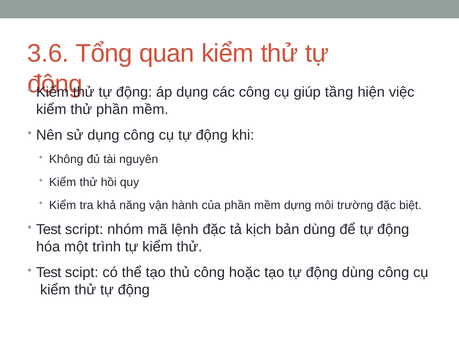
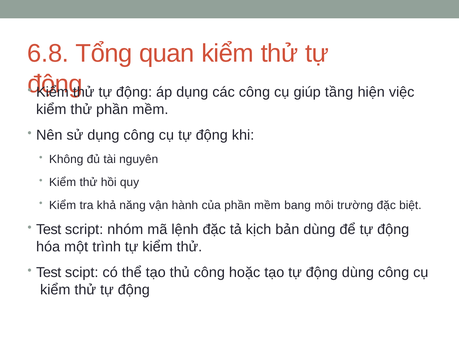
3.6: 3.6 -> 6.8
dựng: dựng -> bang
